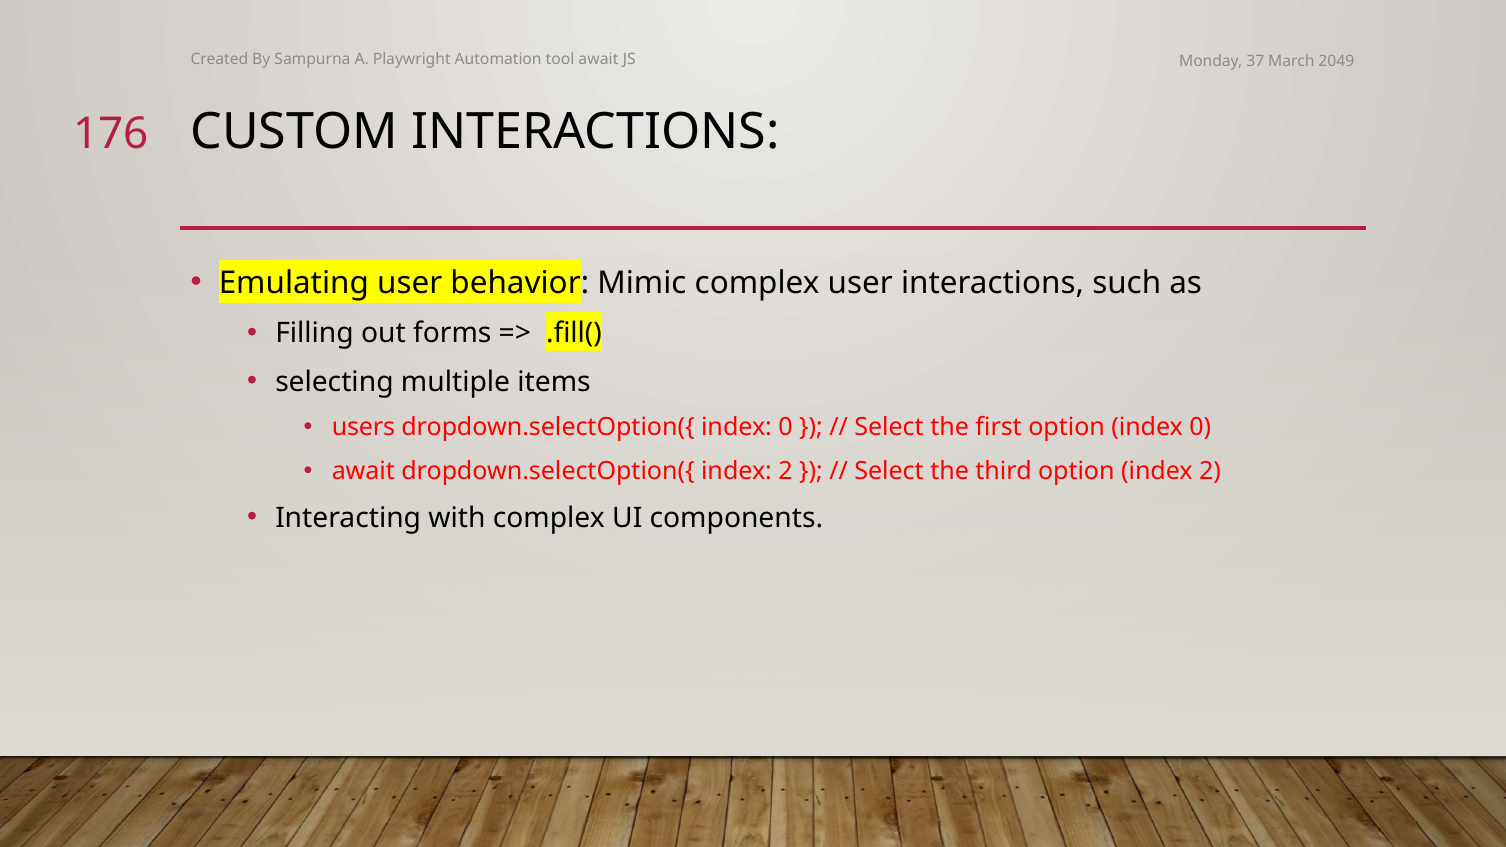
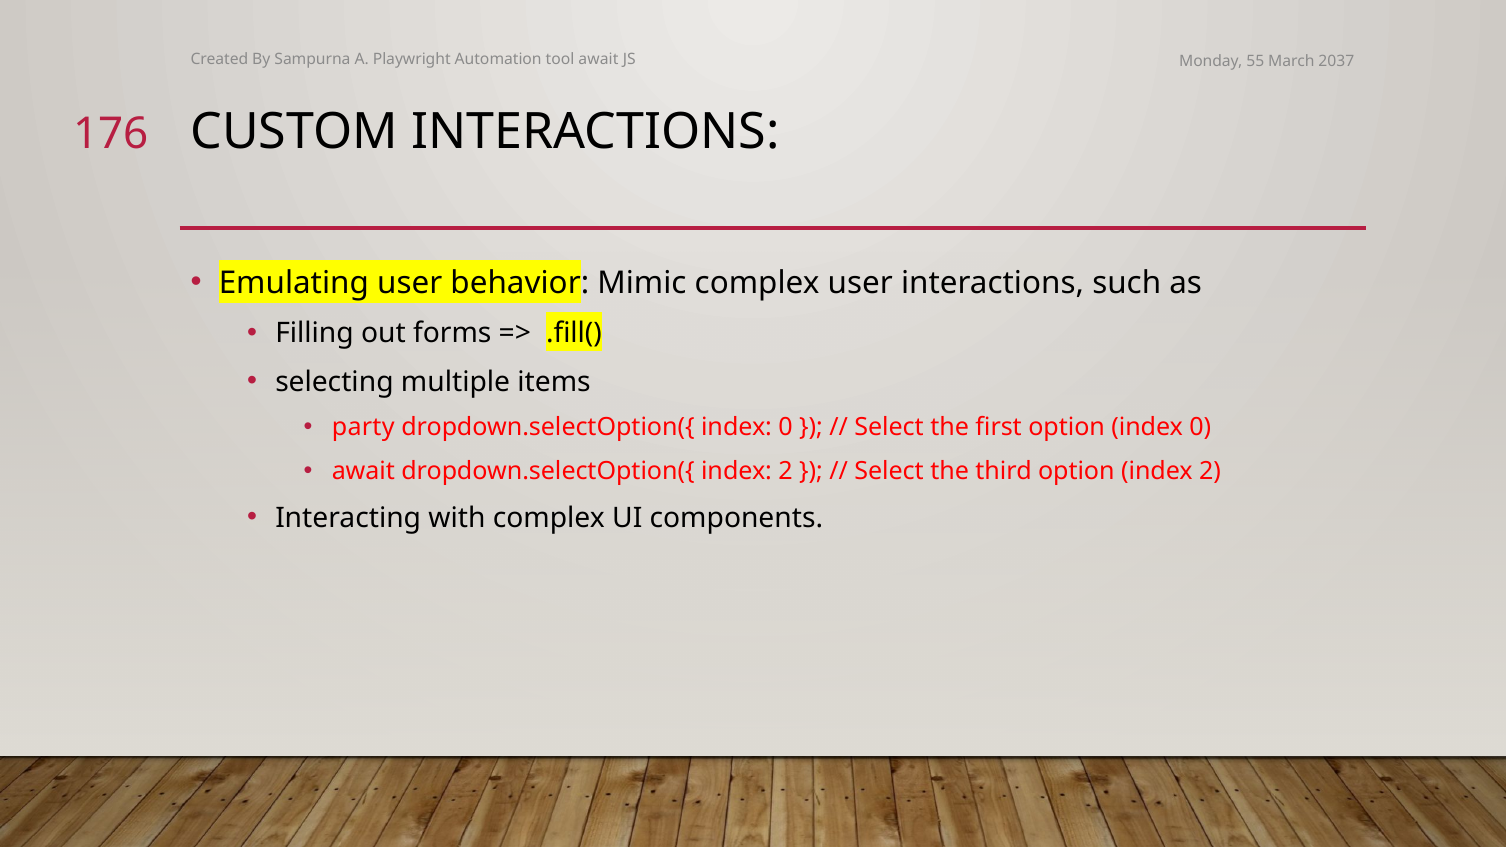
37: 37 -> 55
2049: 2049 -> 2037
users: users -> party
